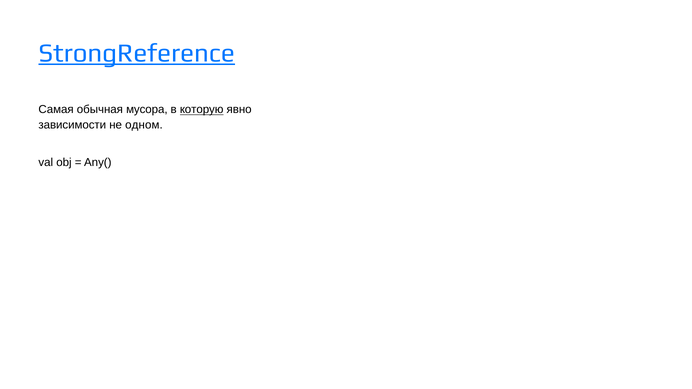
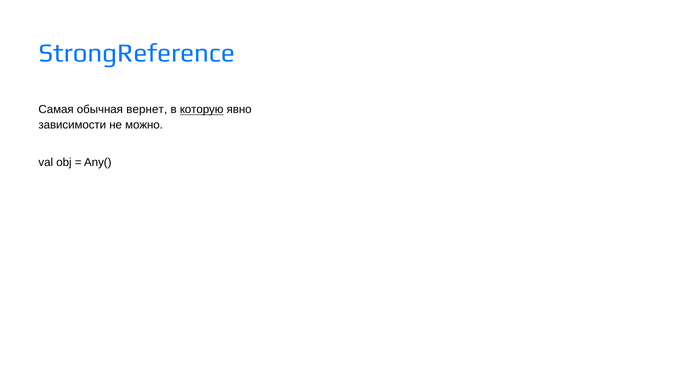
StrongReference underline: present -> none
мусора: мусора -> вернет
одном: одном -> можно
